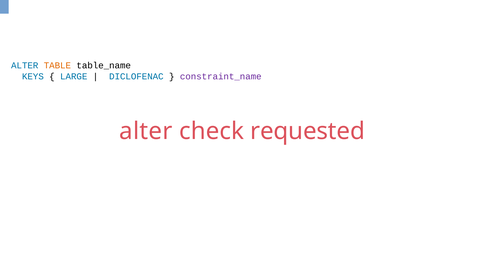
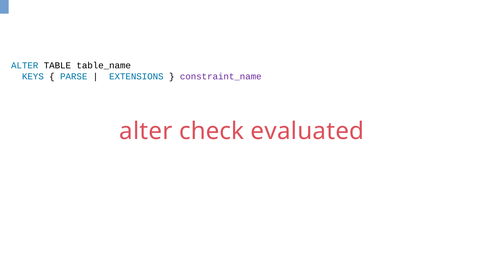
TABLE colour: orange -> black
LARGE: LARGE -> PARSE
DICLOFENAC: DICLOFENAC -> EXTENSIONS
requested: requested -> evaluated
